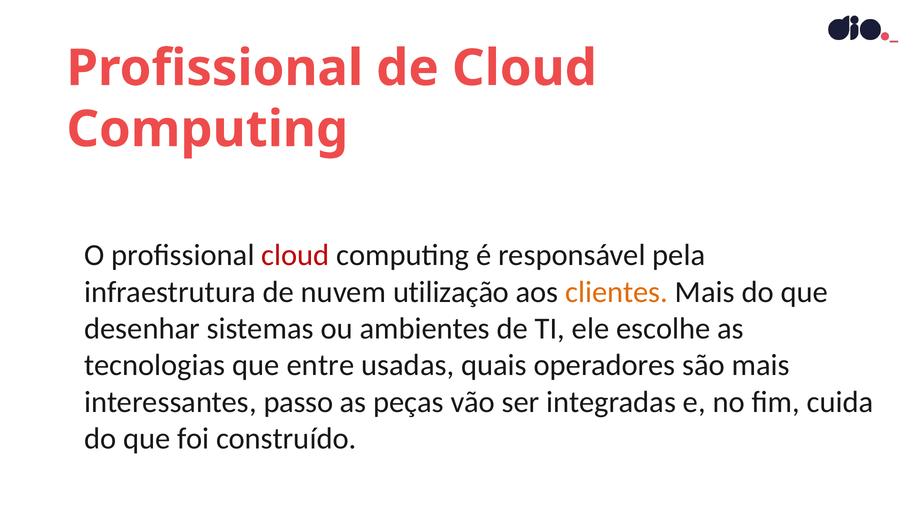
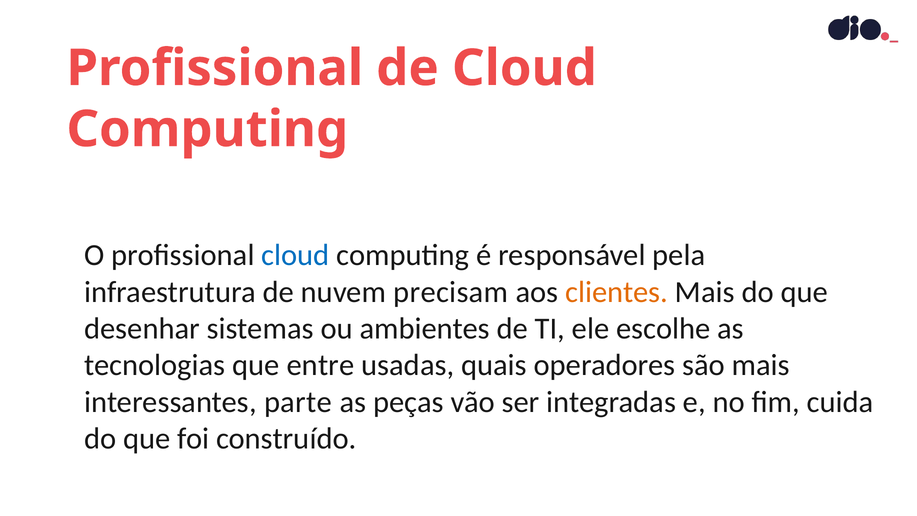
cloud at (295, 255) colour: red -> blue
utilização: utilização -> precisam
passo: passo -> parte
